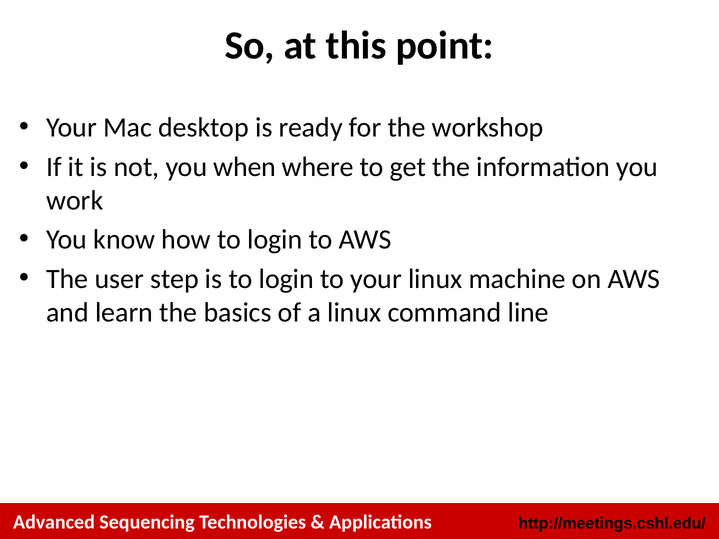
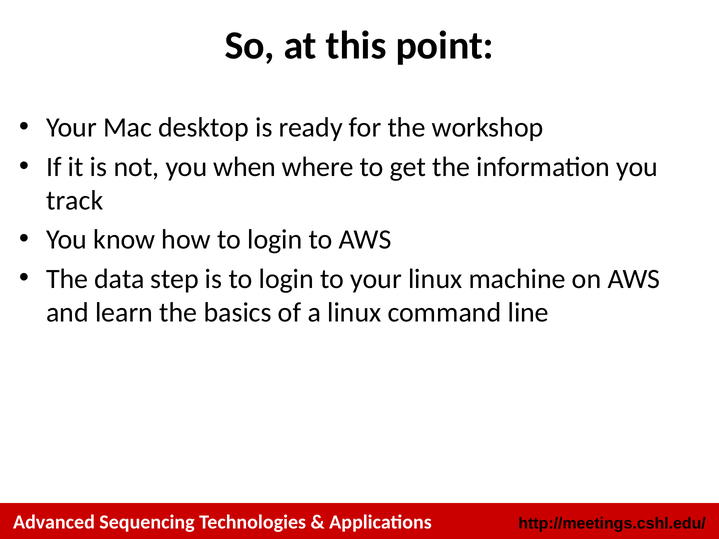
work: work -> track
user: user -> data
